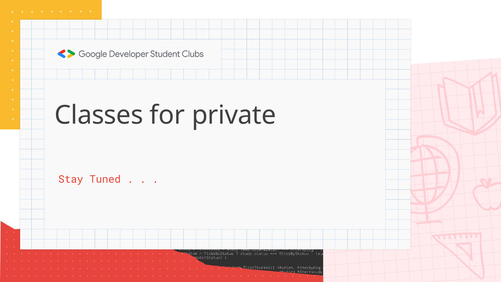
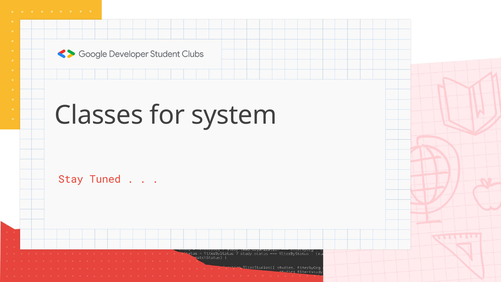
private: private -> system
